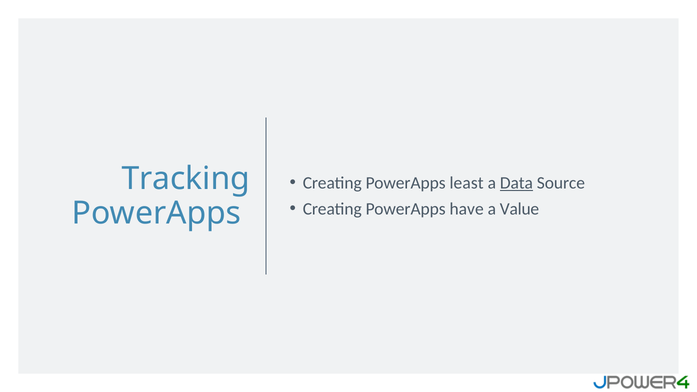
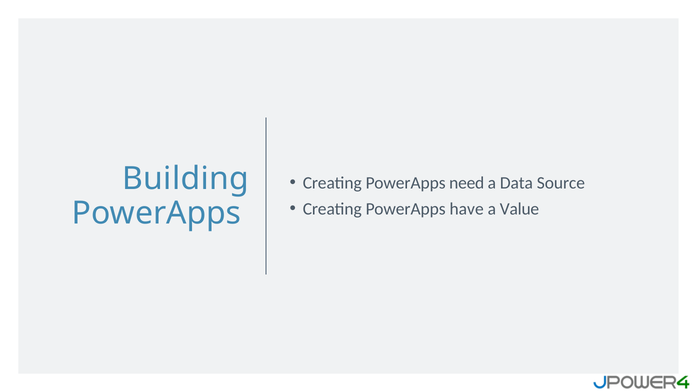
Tracking: Tracking -> Building
least: least -> need
Data underline: present -> none
